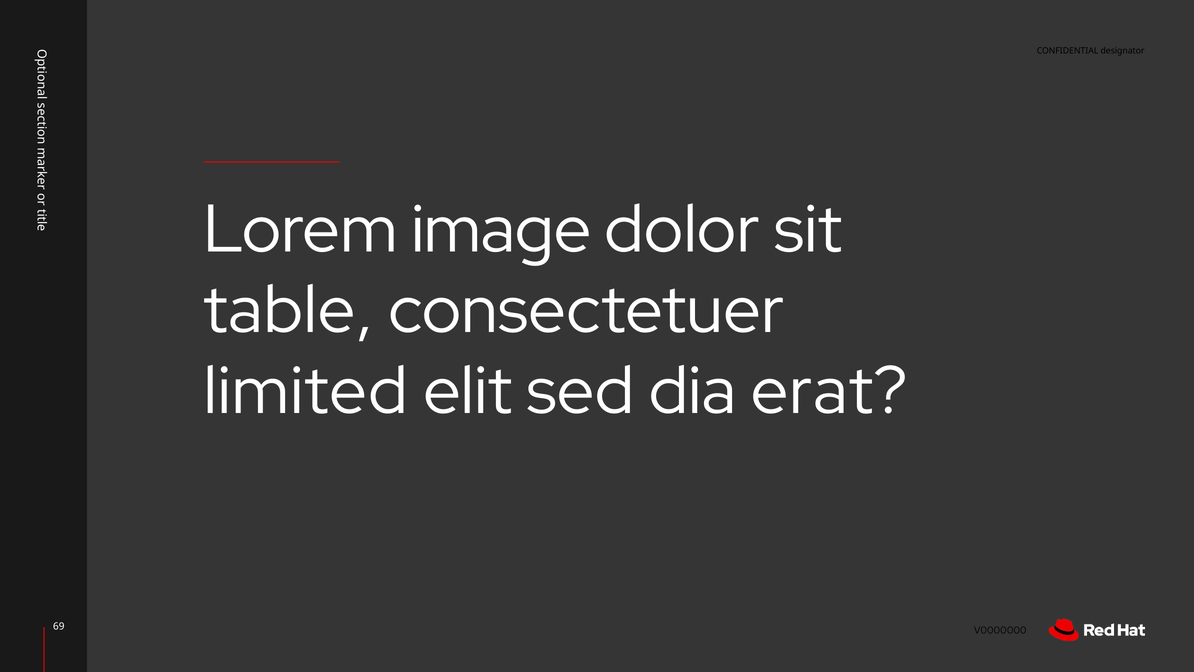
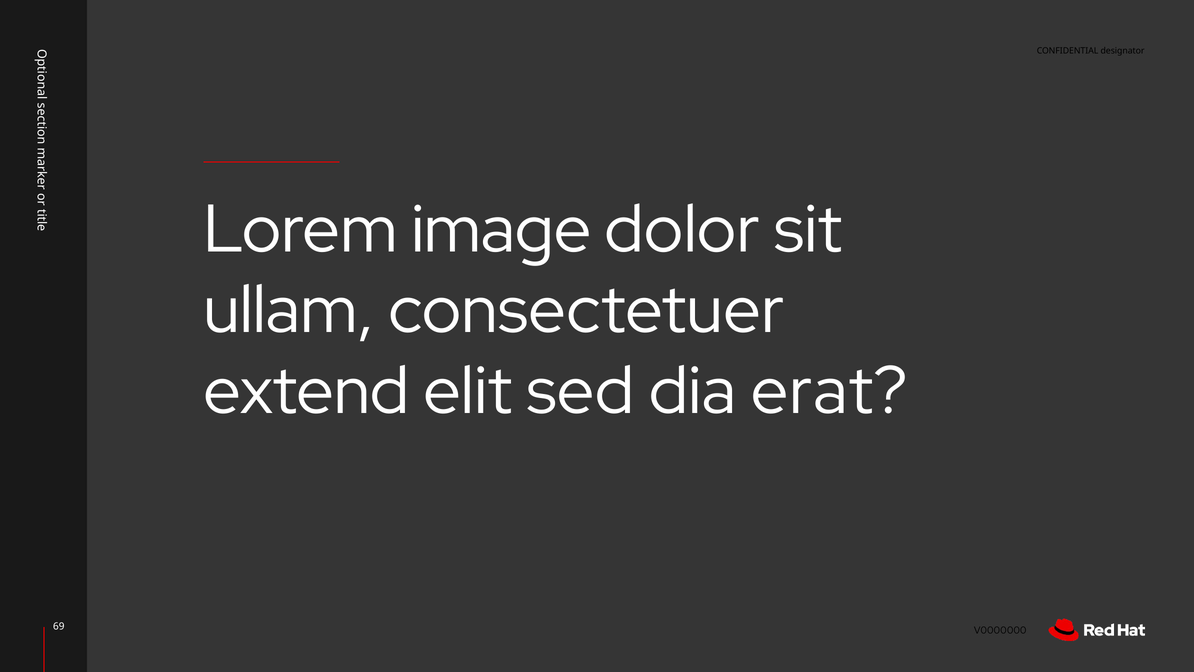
table: table -> ullam
limited: limited -> extend
